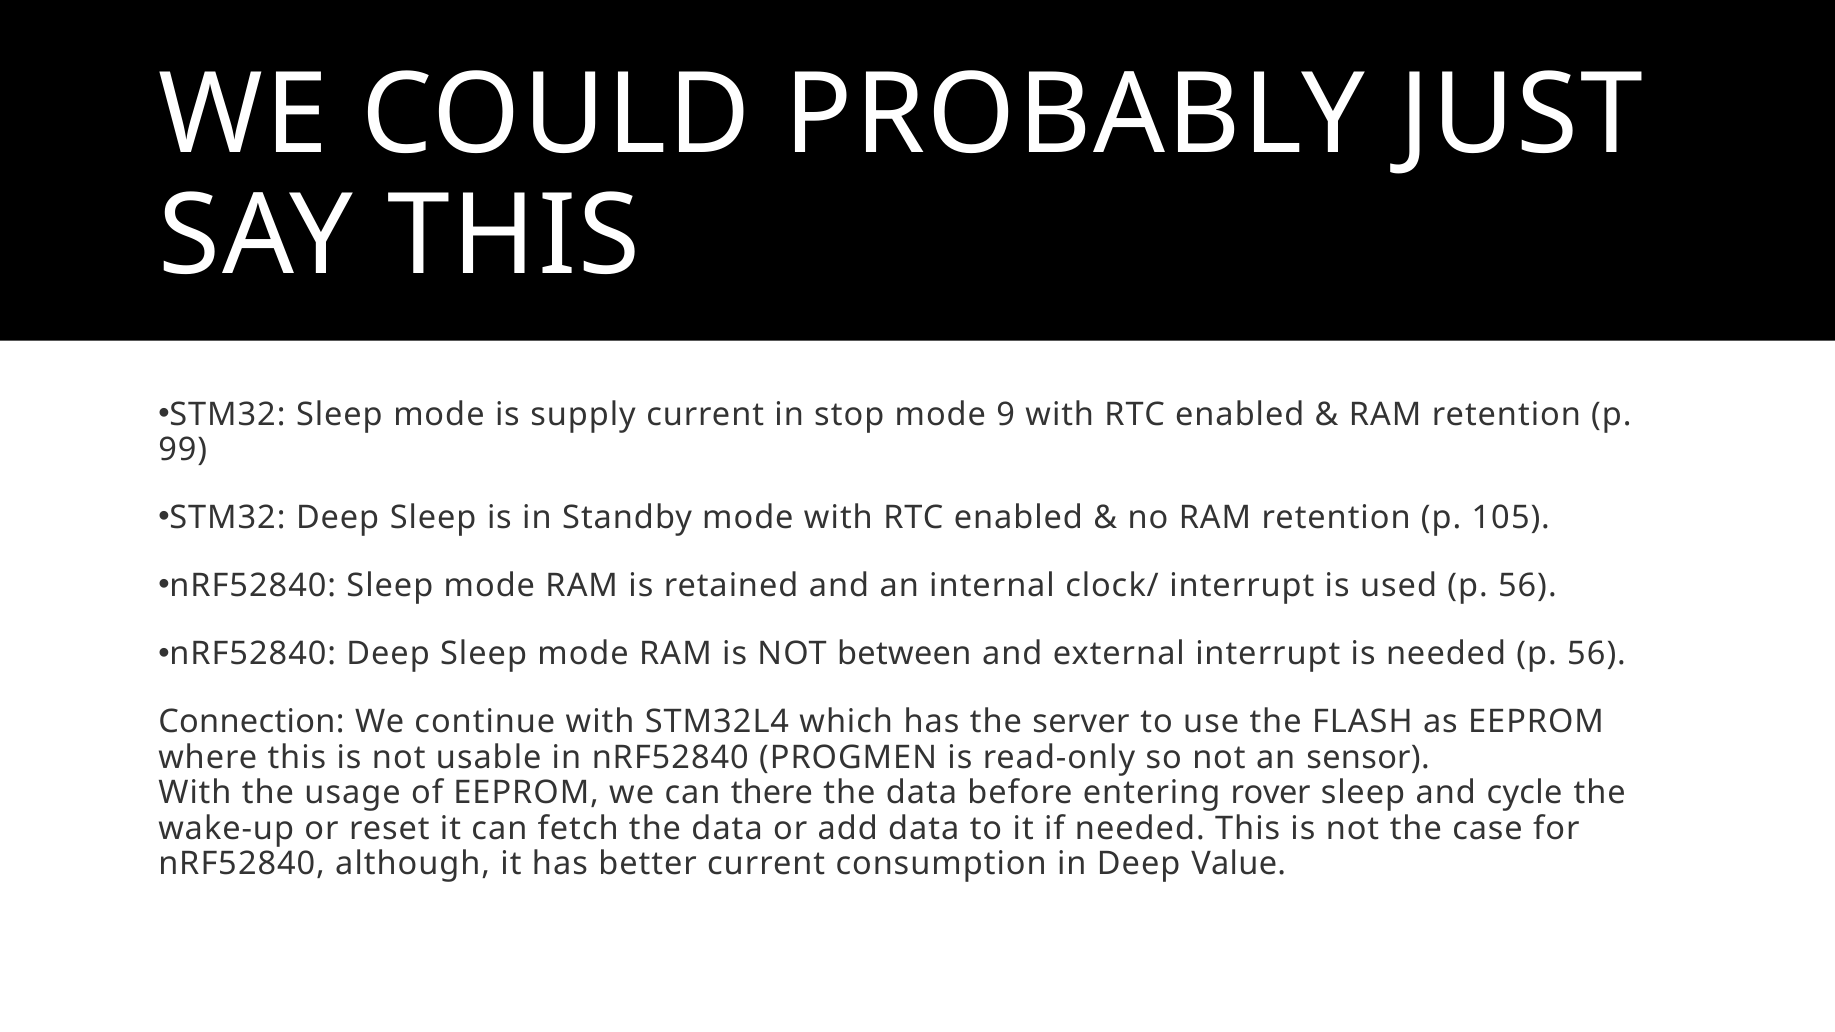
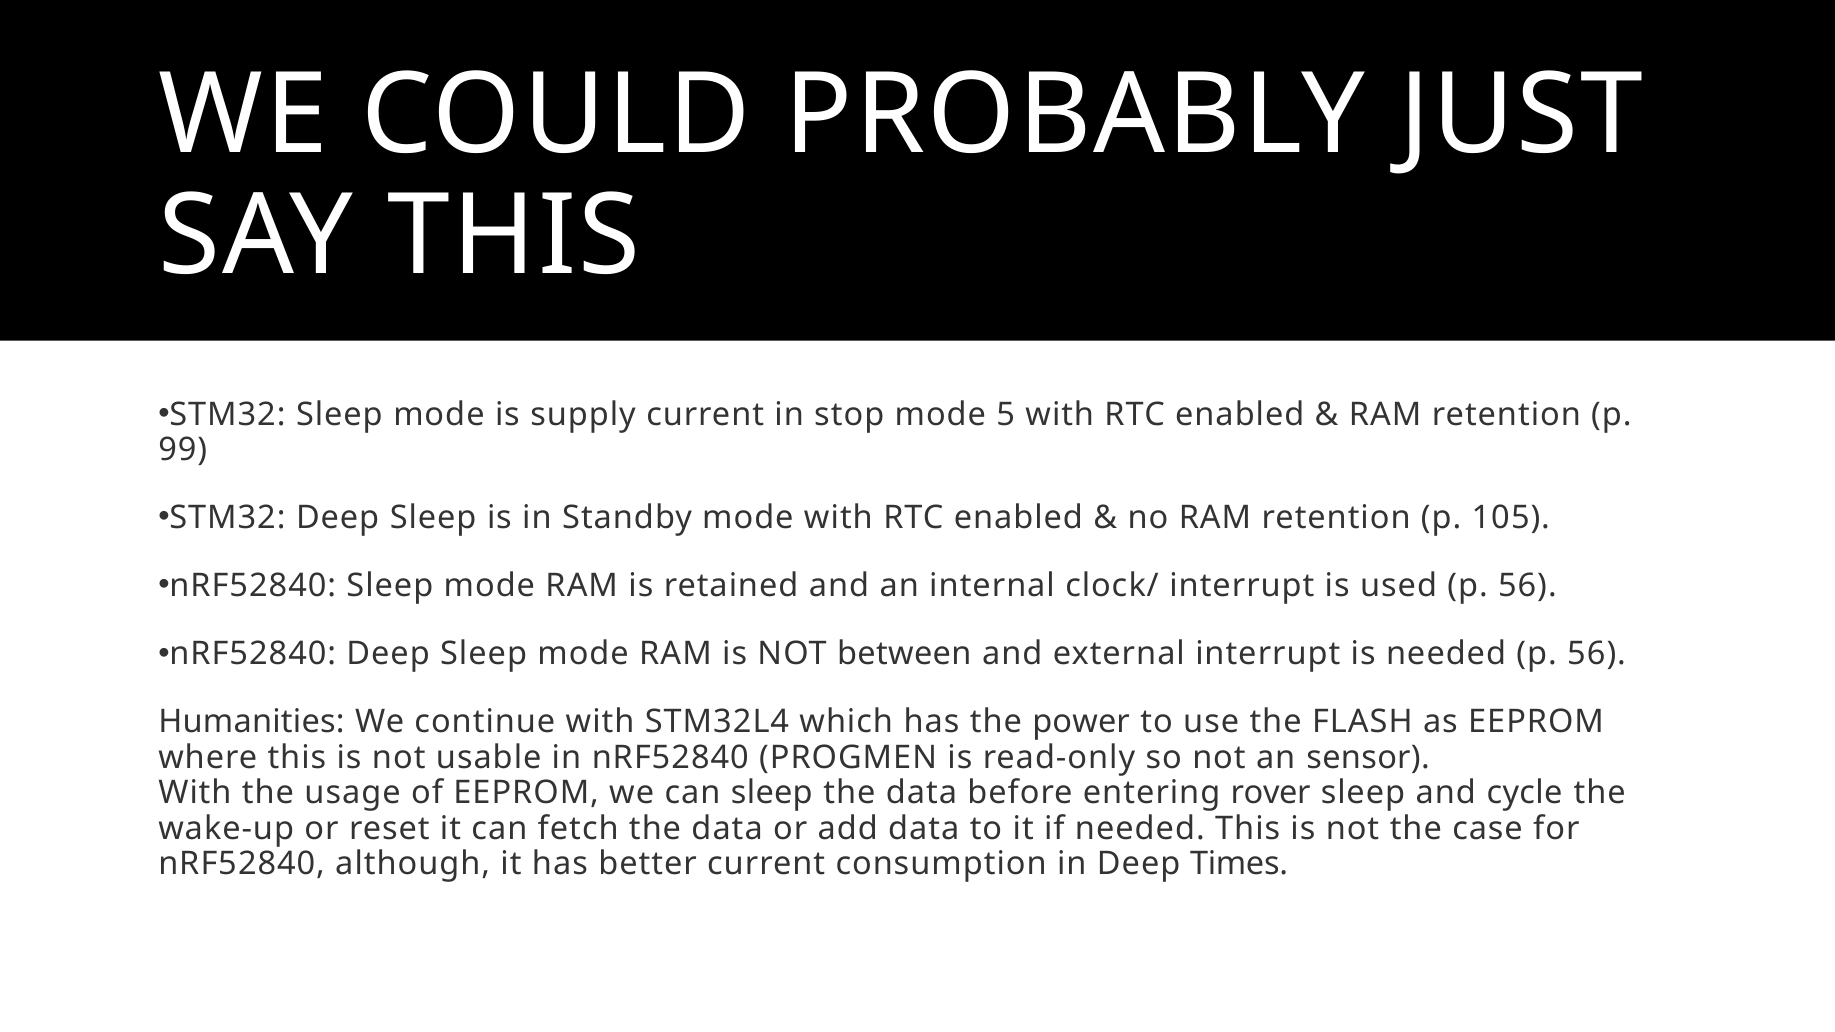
9: 9 -> 5
Connection: Connection -> Humanities
server: server -> power
can there: there -> sleep
Value: Value -> Times
